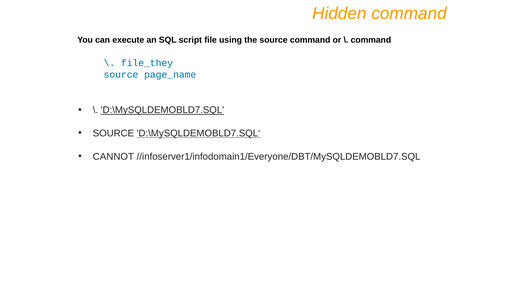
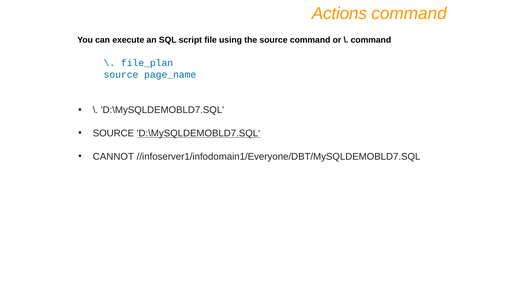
Hidden: Hidden -> Actions
file_they: file_they -> file_plan
D:\MySQLDEMOBLD7.SQL underline: present -> none
